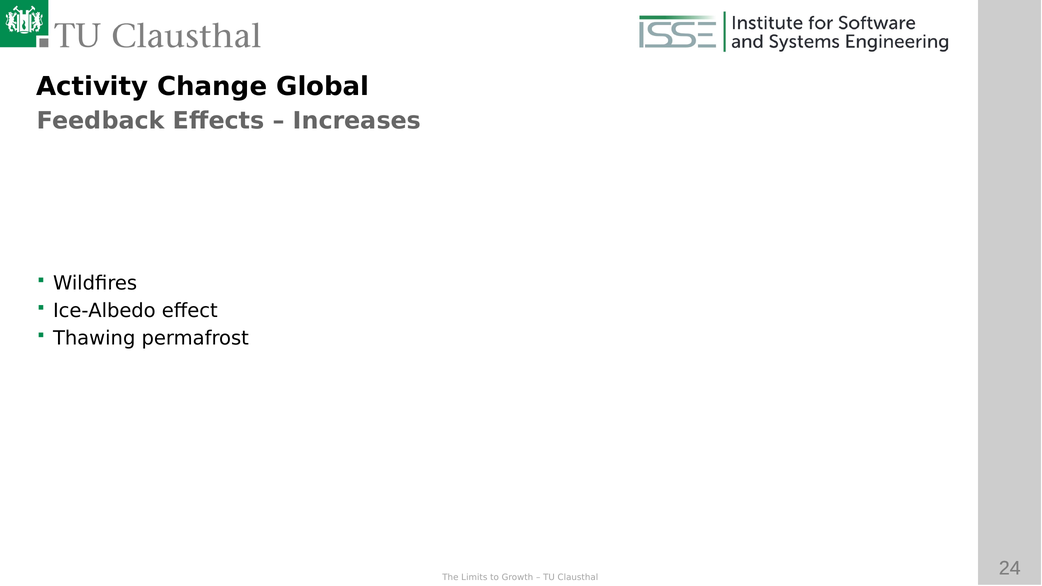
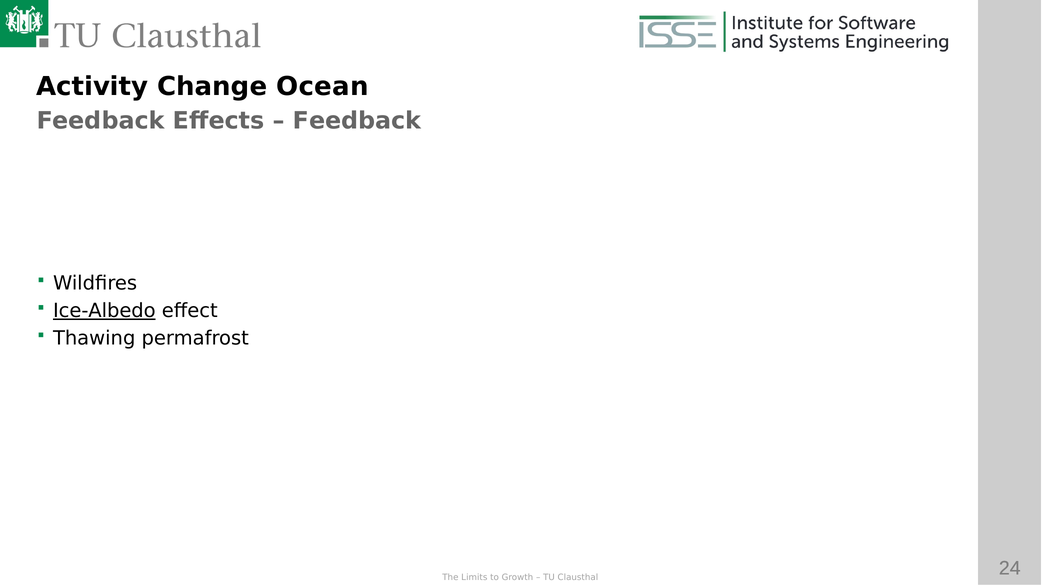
Change Global: Global -> Ocean
Increases at (357, 121): Increases -> Feedback
Ice-Albedo underline: none -> present
